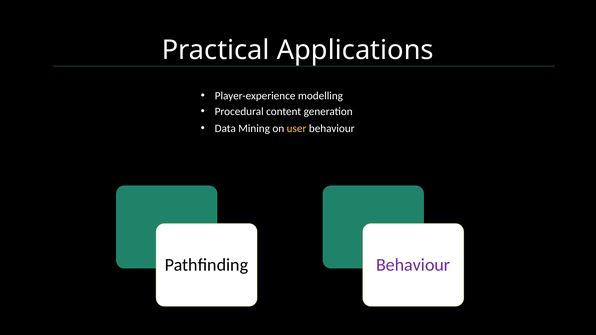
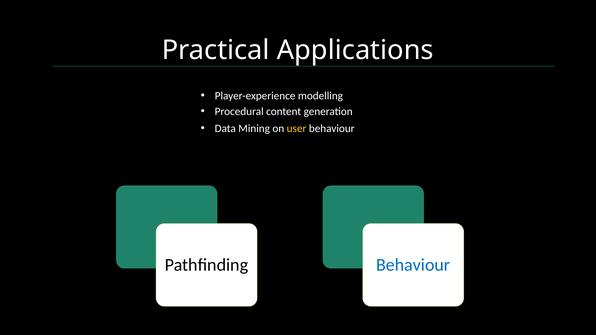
Behaviour at (413, 265) colour: purple -> blue
